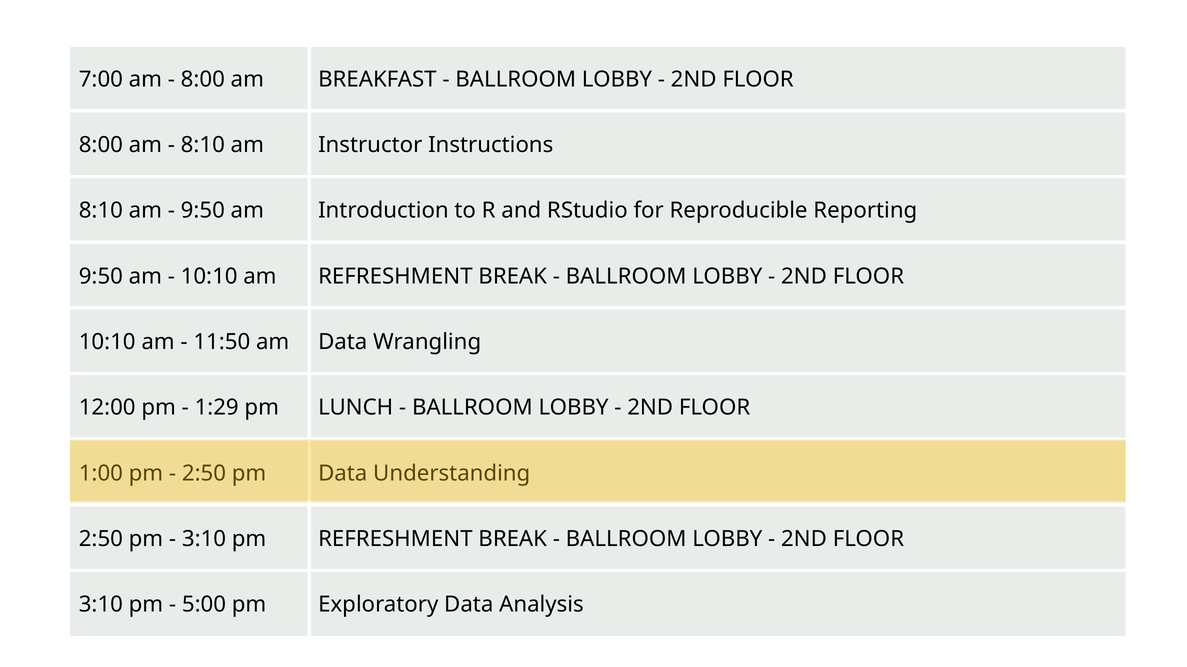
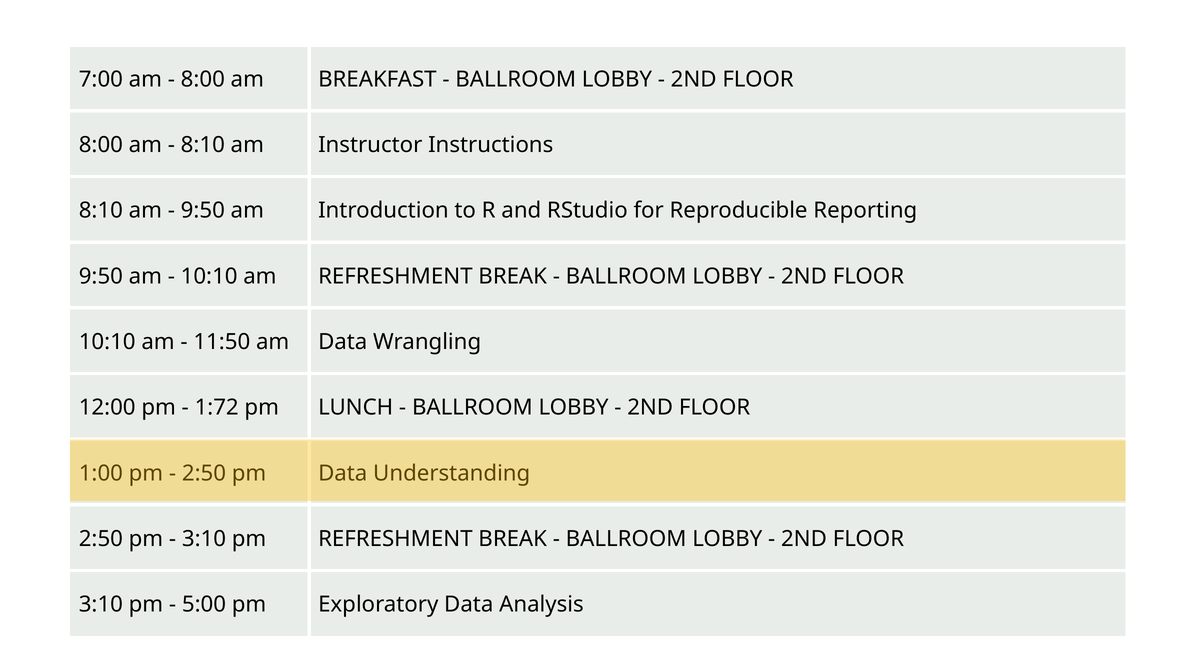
1:29: 1:29 -> 1:72
